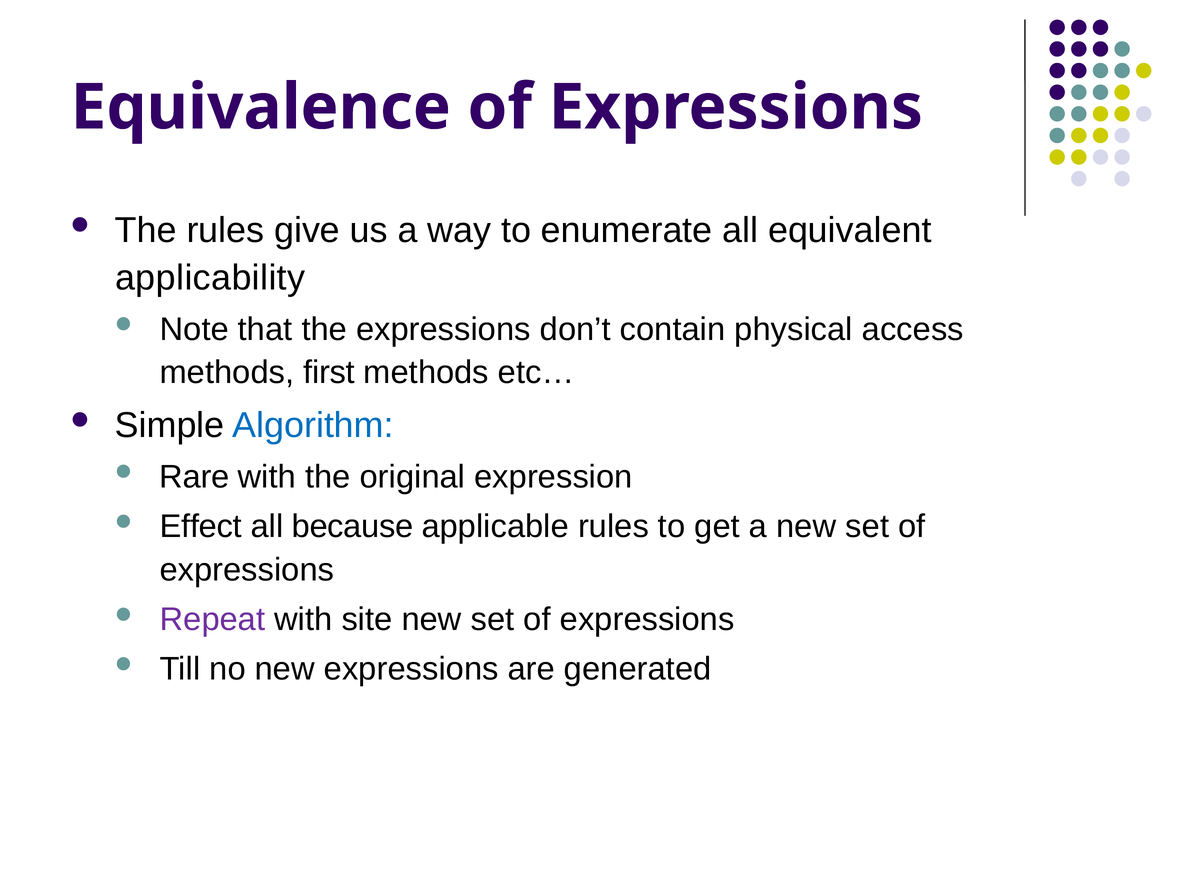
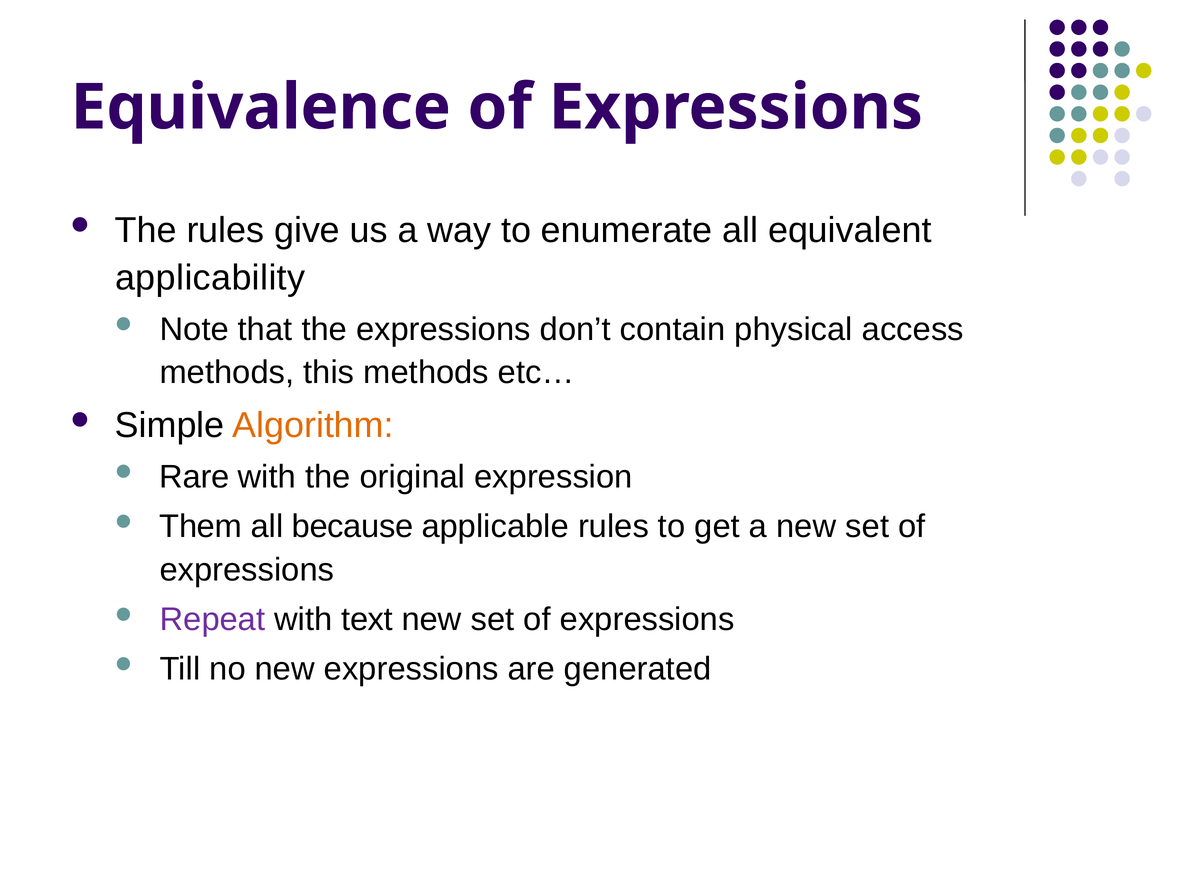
first: first -> this
Algorithm colour: blue -> orange
Effect: Effect -> Them
site: site -> text
